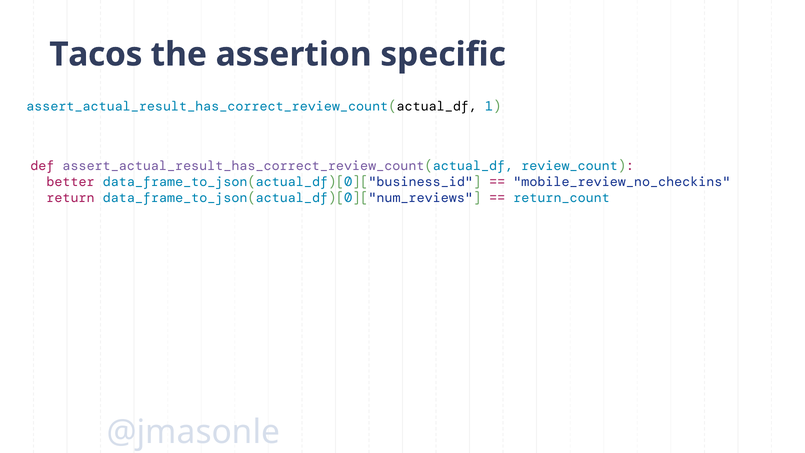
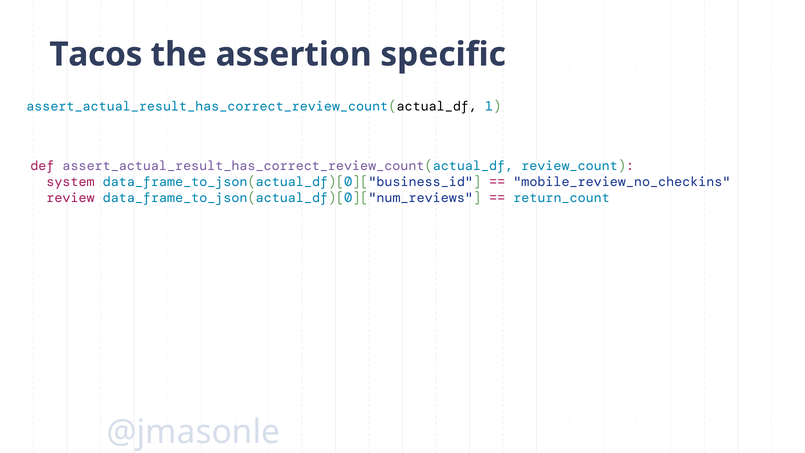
better: better -> system
return: return -> review
